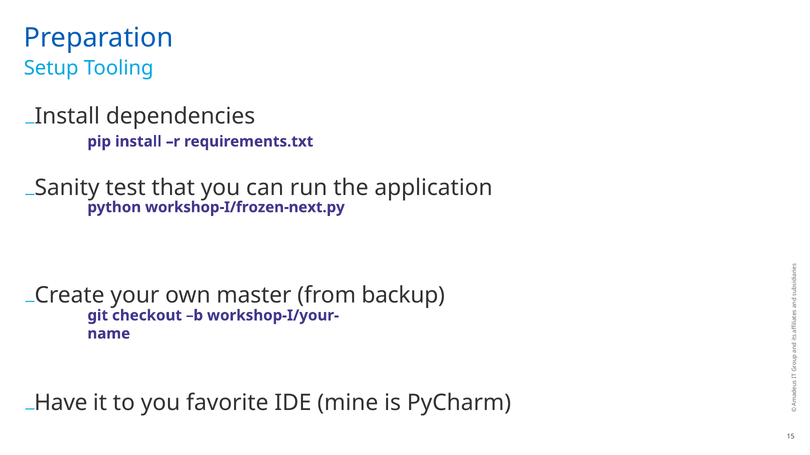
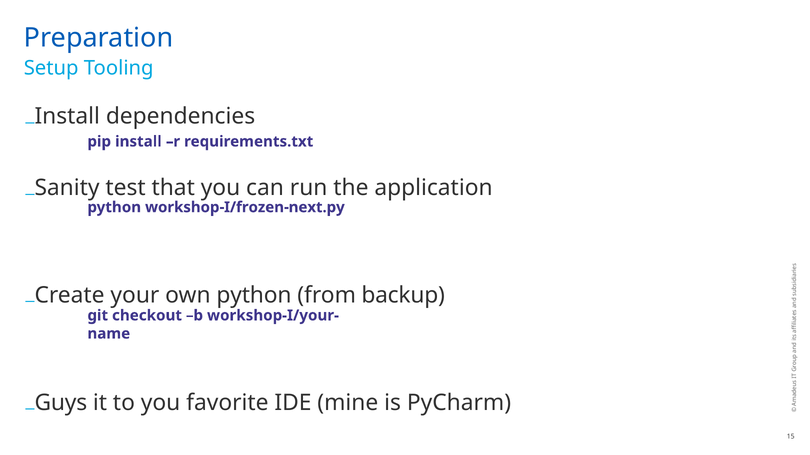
own master: master -> python
Have: Have -> Guys
